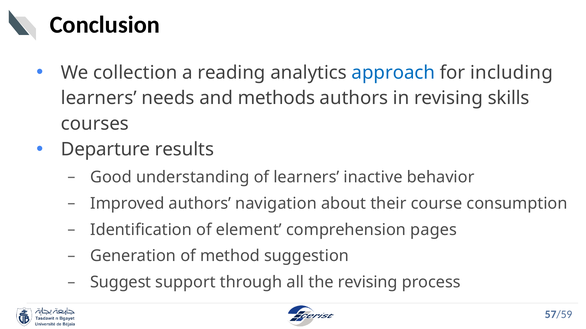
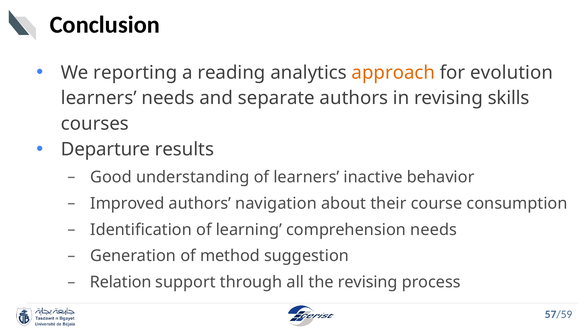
collection: collection -> reporting
approach colour: blue -> orange
including: including -> evolution
methods: methods -> separate
element: element -> learning
comprehension pages: pages -> needs
Suggest: Suggest -> Relation
